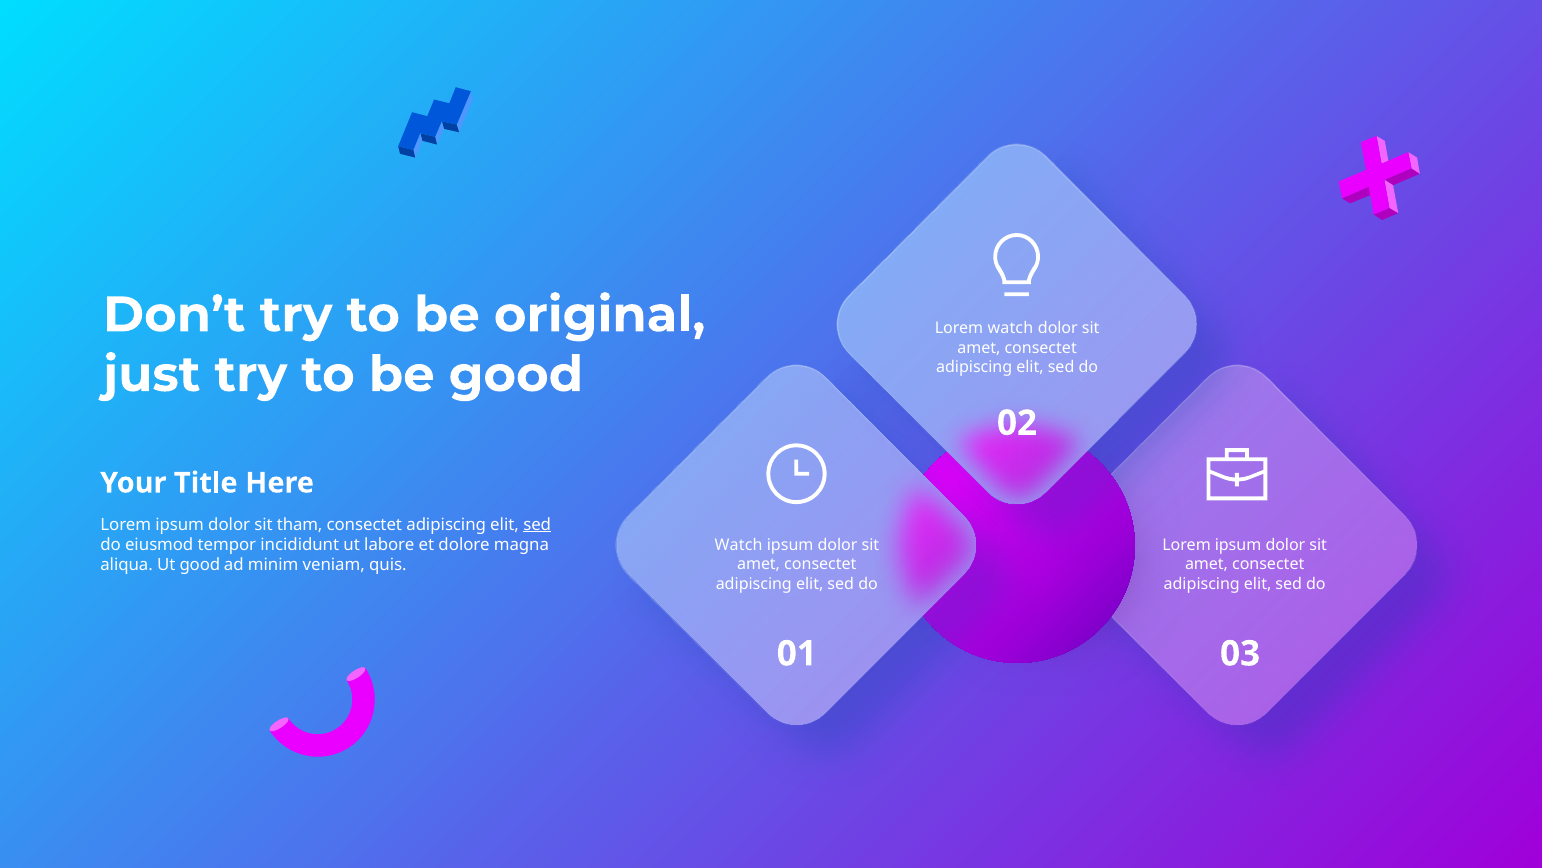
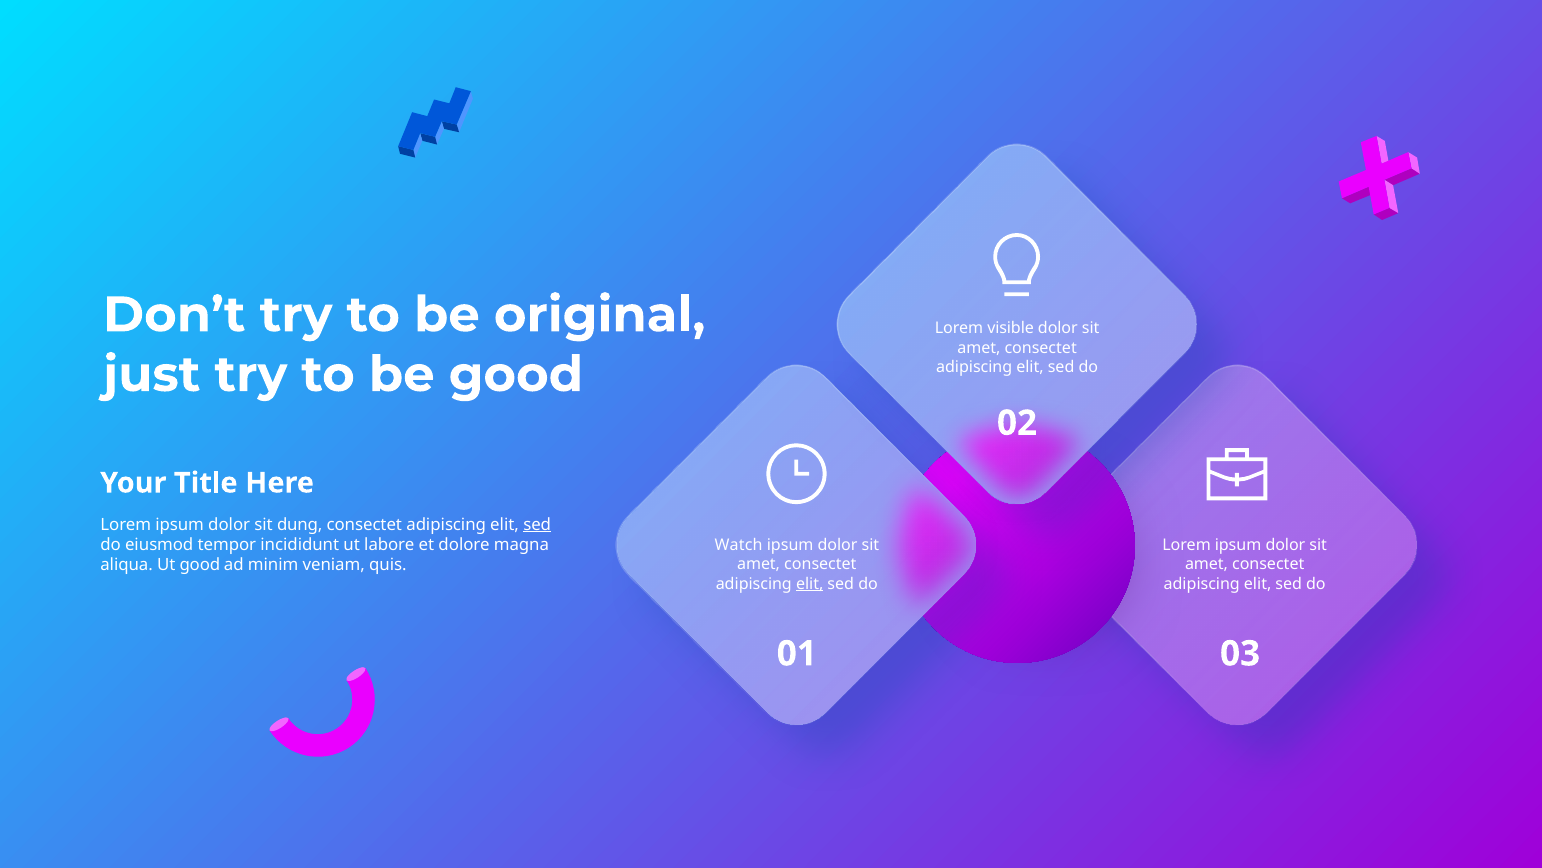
Lorem watch: watch -> visible
tham: tham -> dung
elit at (810, 584) underline: none -> present
